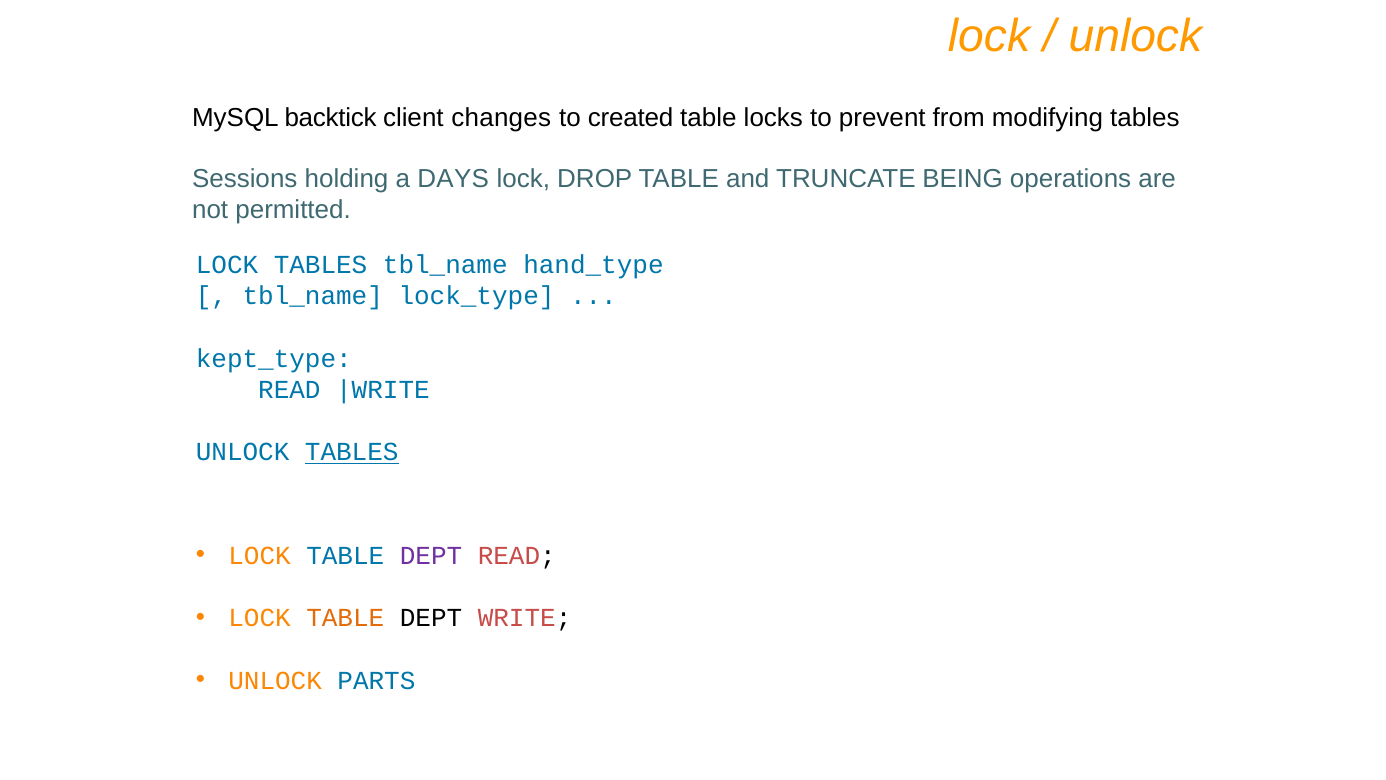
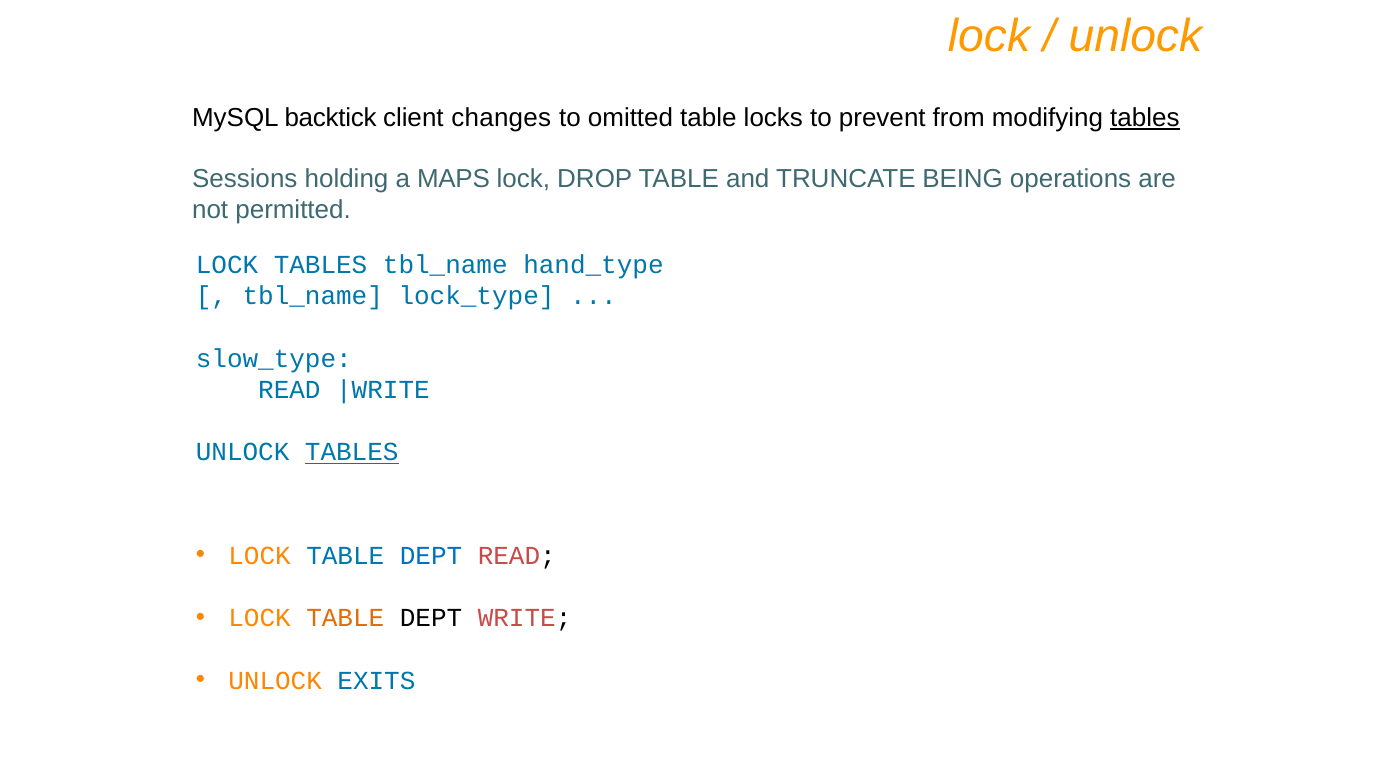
created: created -> omitted
tables at (1145, 118) underline: none -> present
DAYS: DAYS -> MAPS
kept_type: kept_type -> slow_type
DEPT at (431, 555) colour: purple -> blue
PARTS: PARTS -> EXITS
